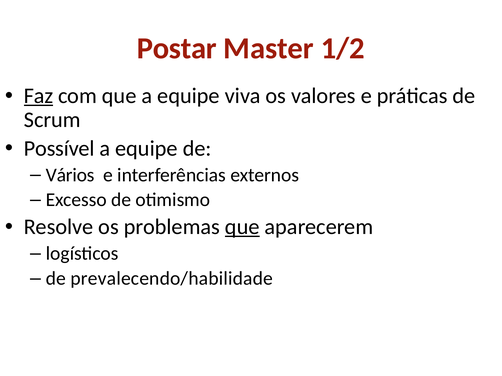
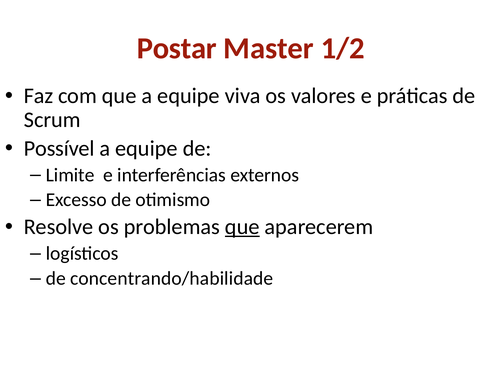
Faz underline: present -> none
Vários: Vários -> Limite
prevalecendo/habilidade: prevalecendo/habilidade -> concentrando/habilidade
